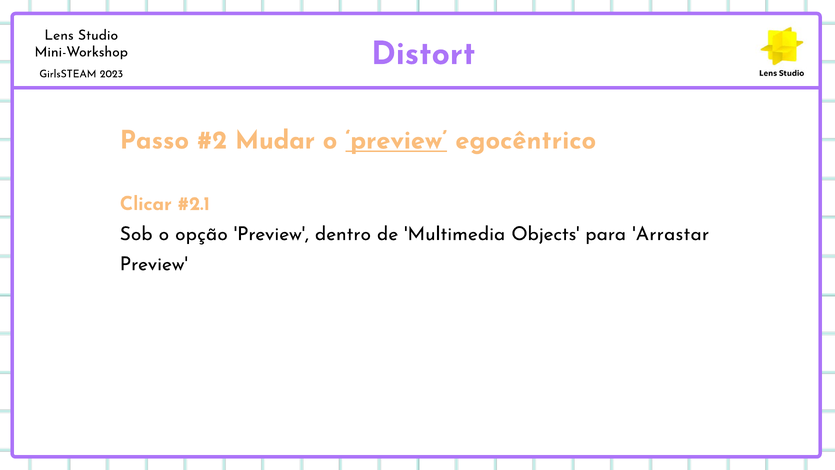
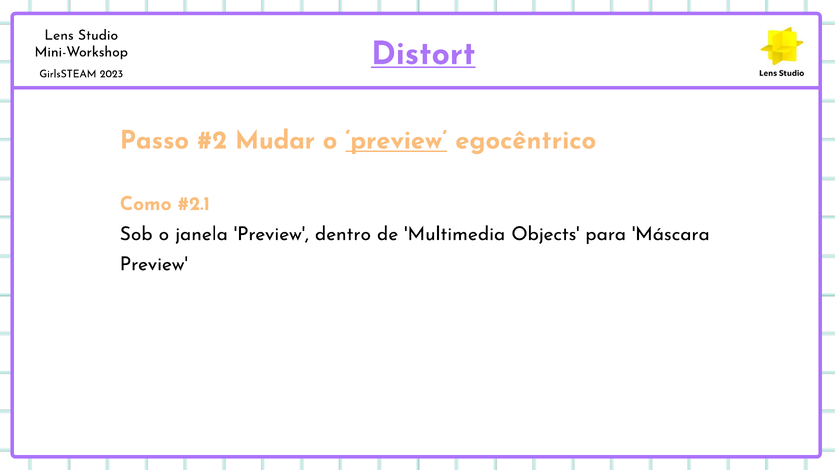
Distort underline: none -> present
Clicar: Clicar -> Como
opção: opção -> janela
Arrastar: Arrastar -> Máscara
